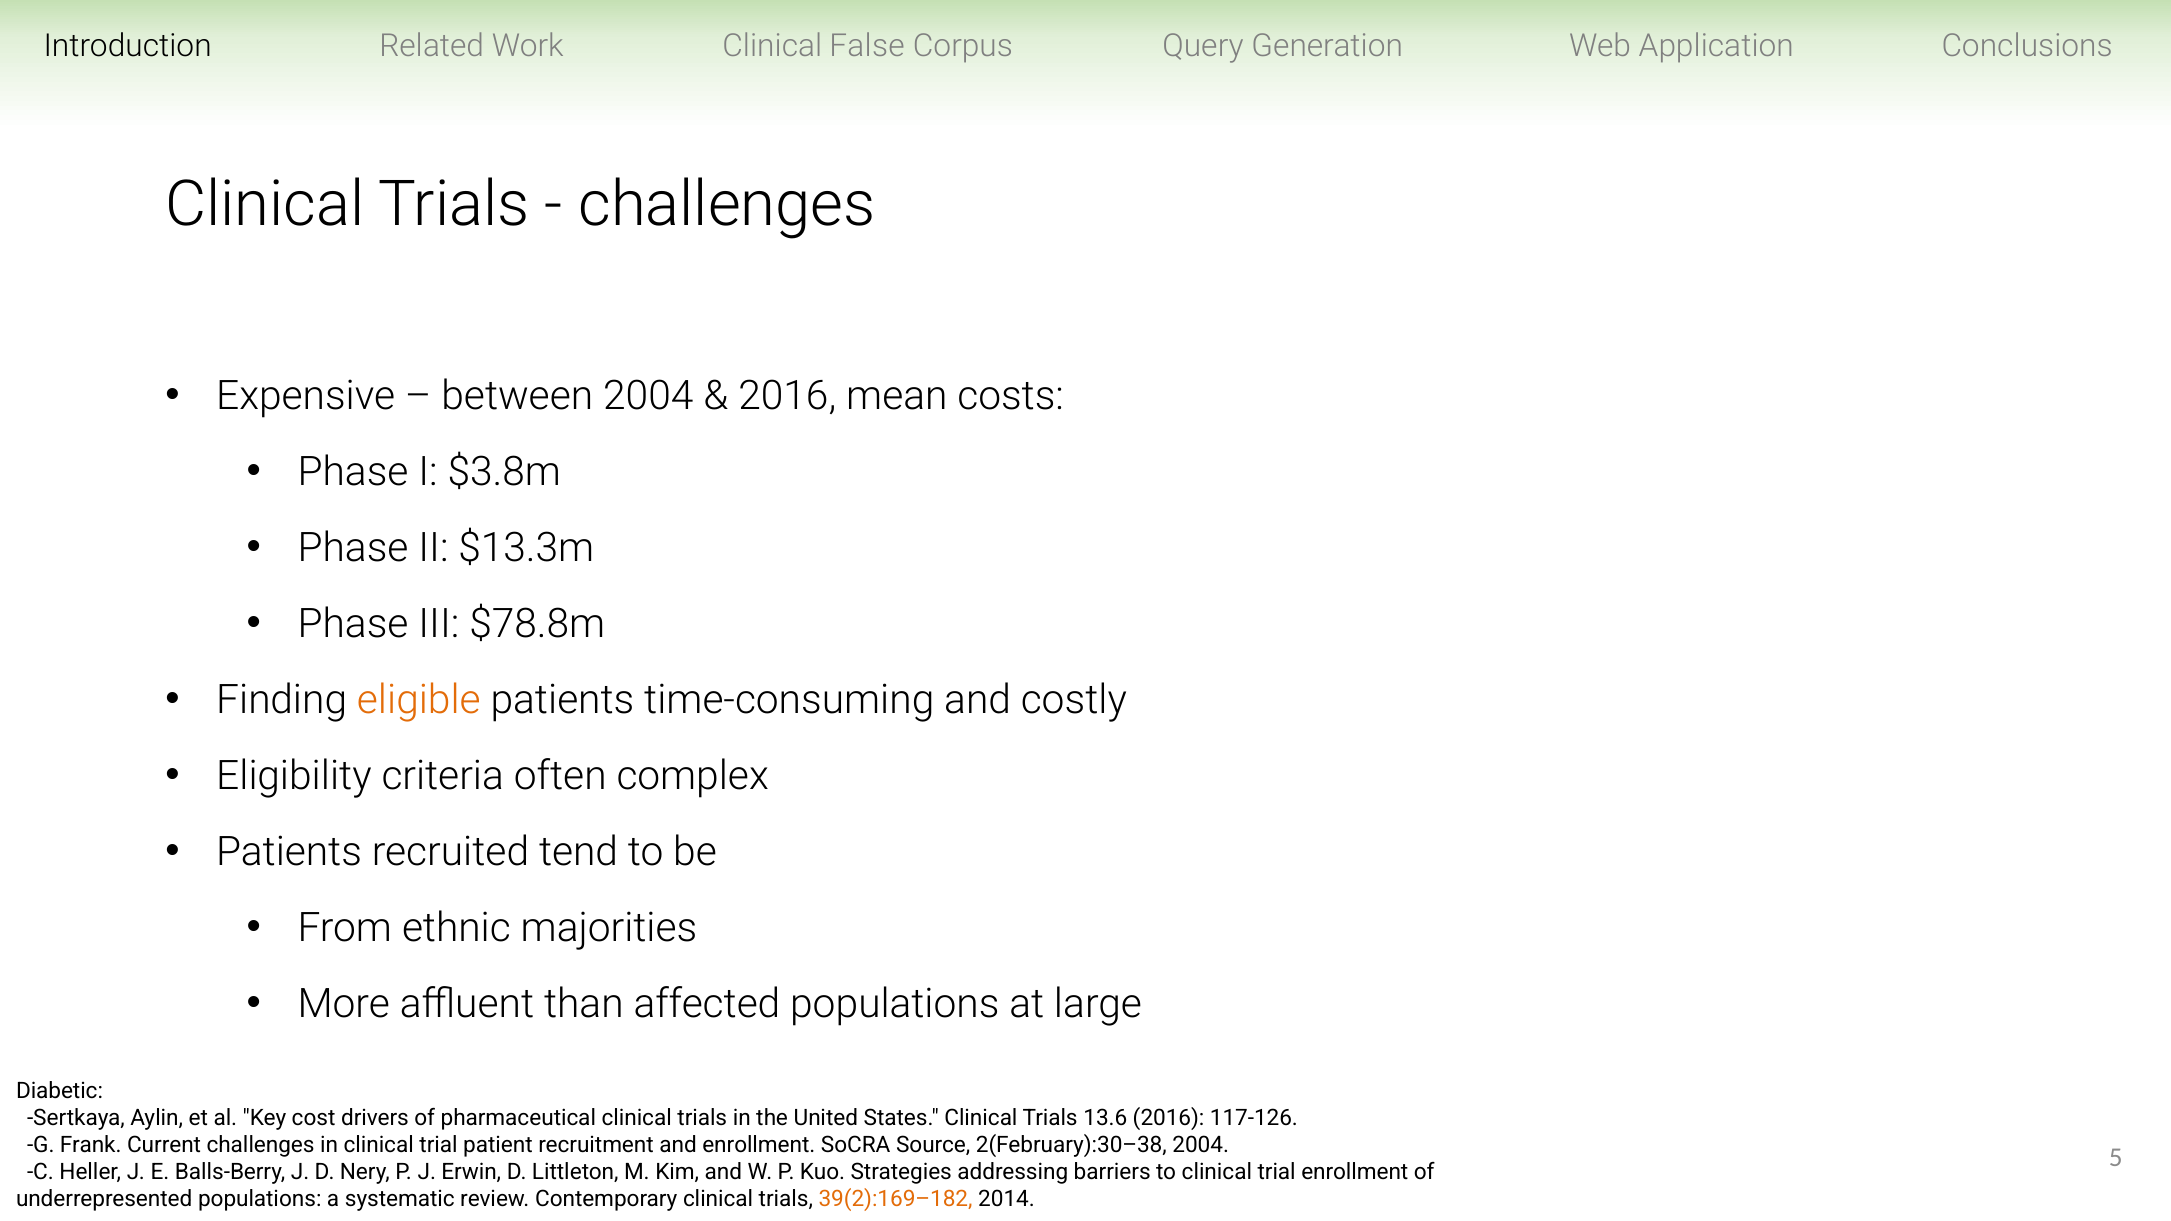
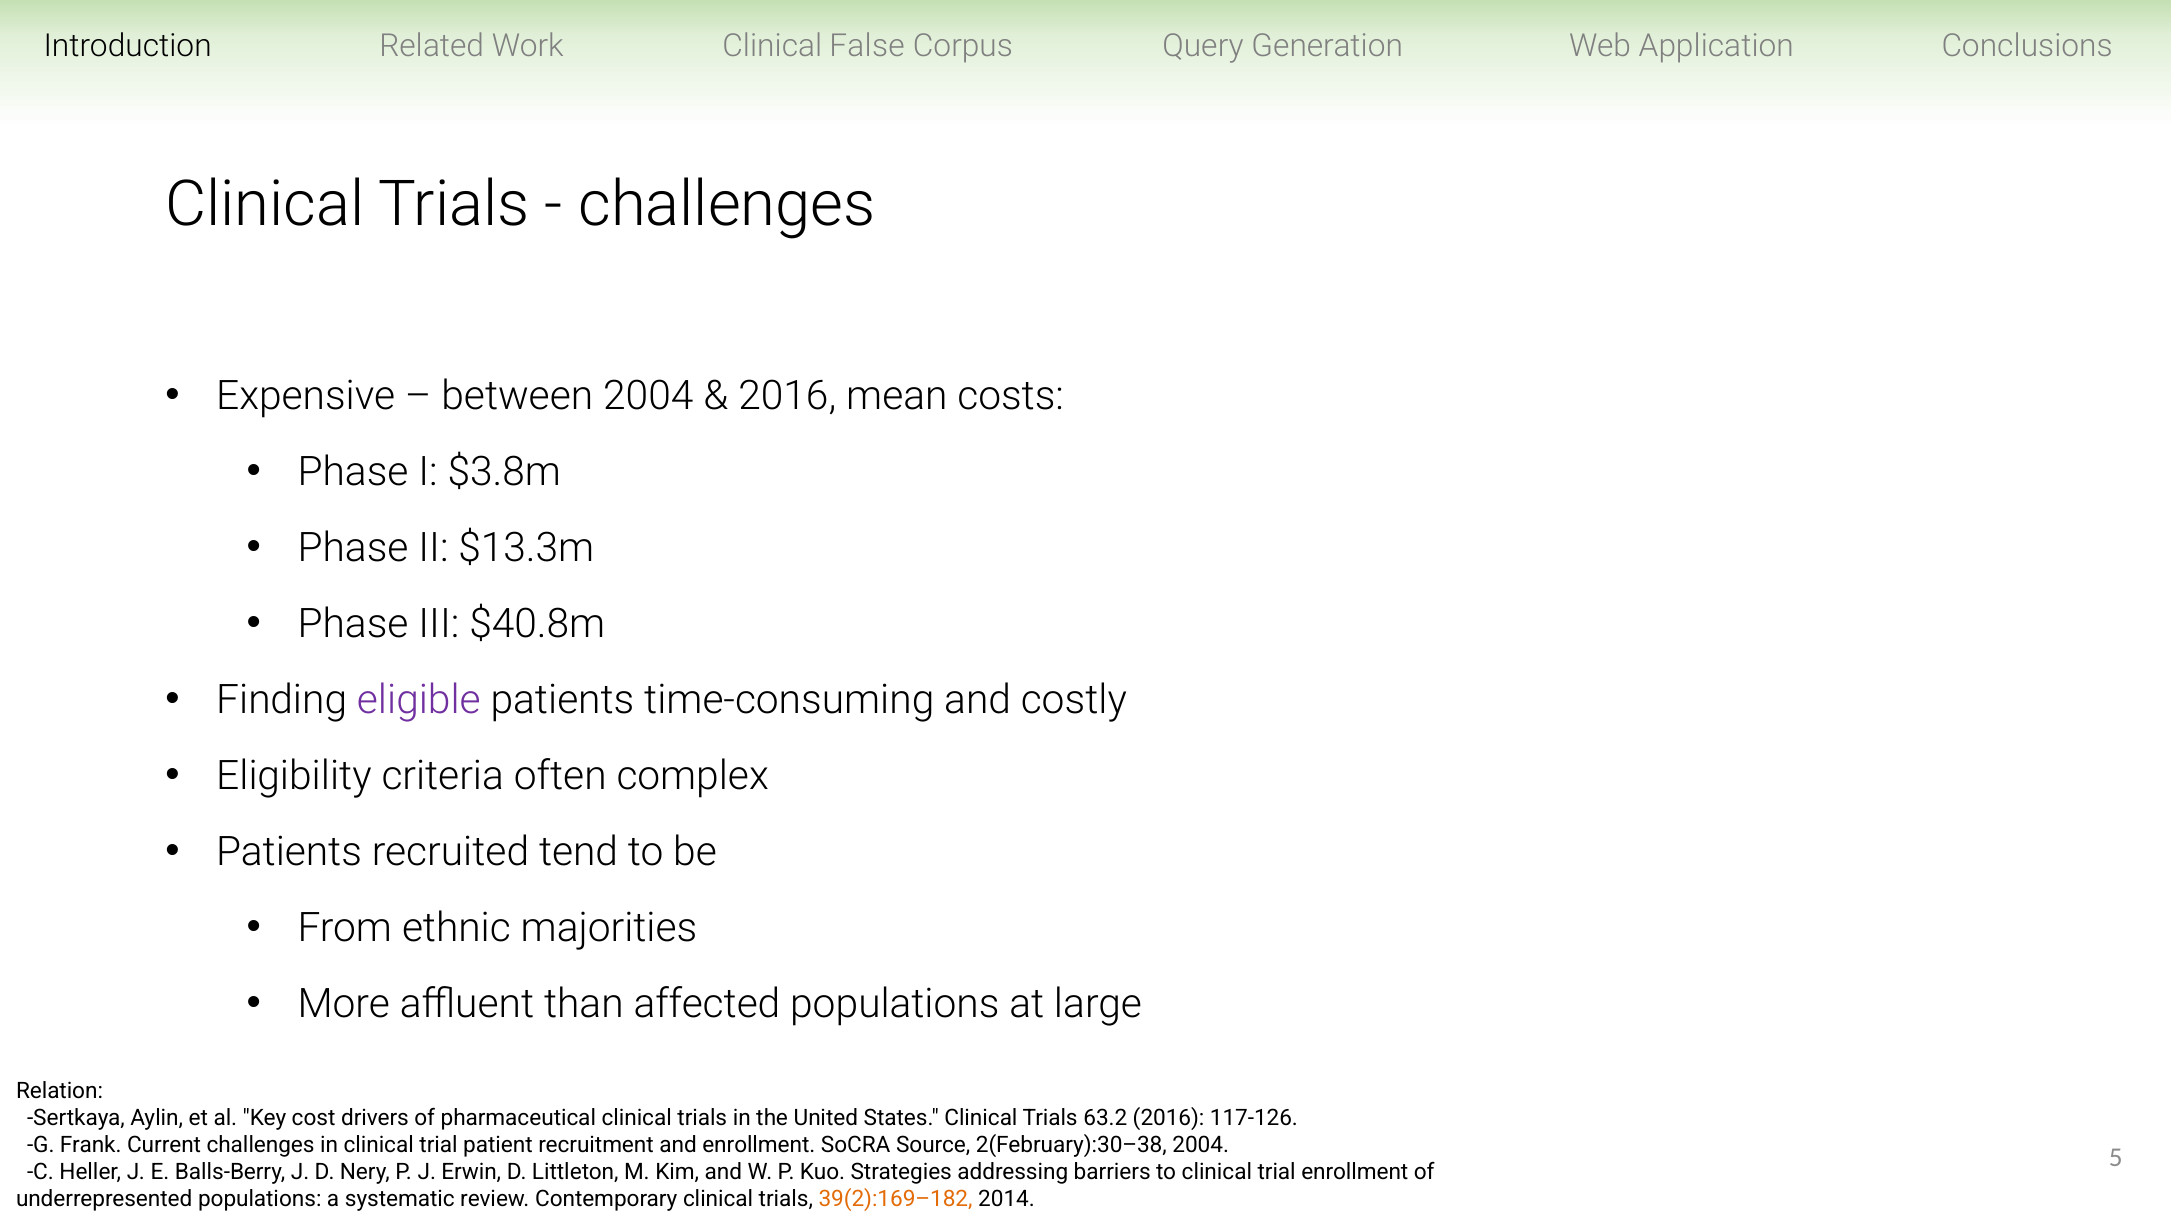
$78.8m: $78.8m -> $40.8m
eligible colour: orange -> purple
Diabetic: Diabetic -> Relation
13.6: 13.6 -> 63.2
